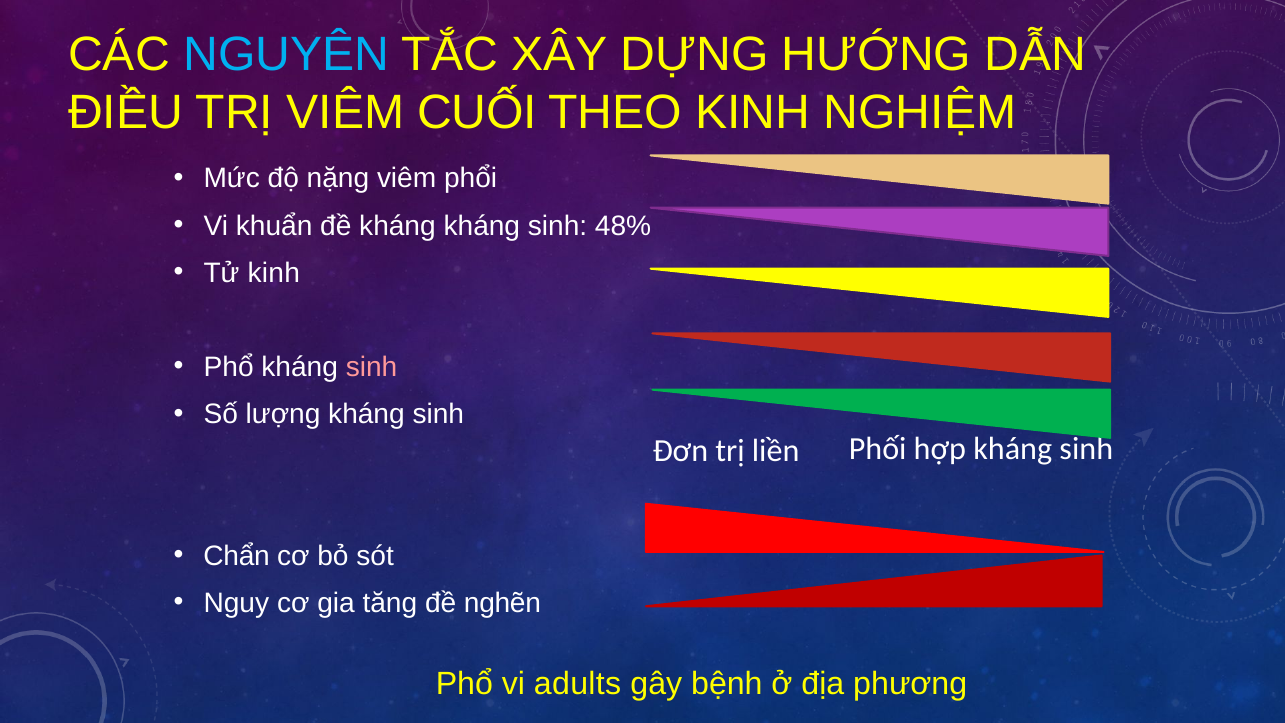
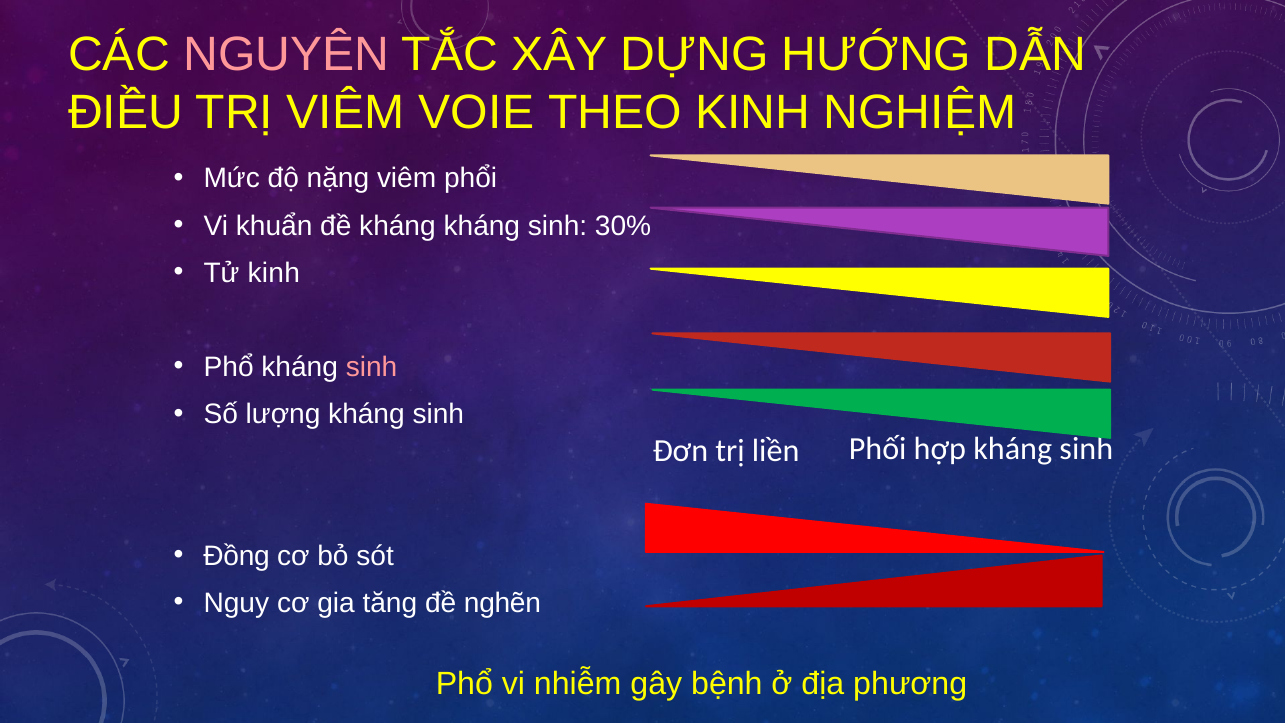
NGUYÊN colour: light blue -> pink
CUỐI: CUỐI -> VOIE
48%: 48% -> 30%
Chẩn: Chẩn -> Đồng
adults: adults -> nhiễm
